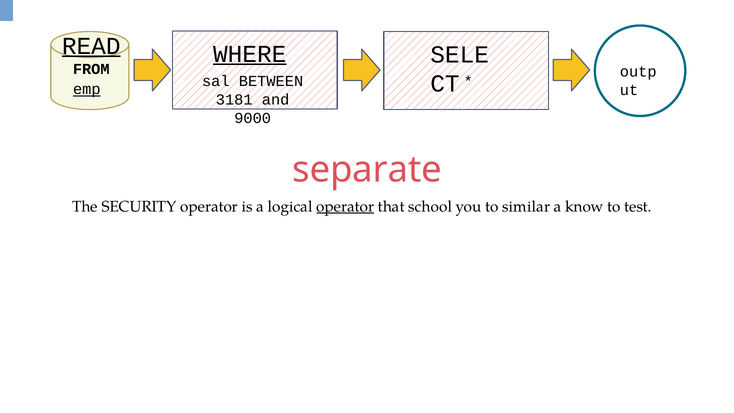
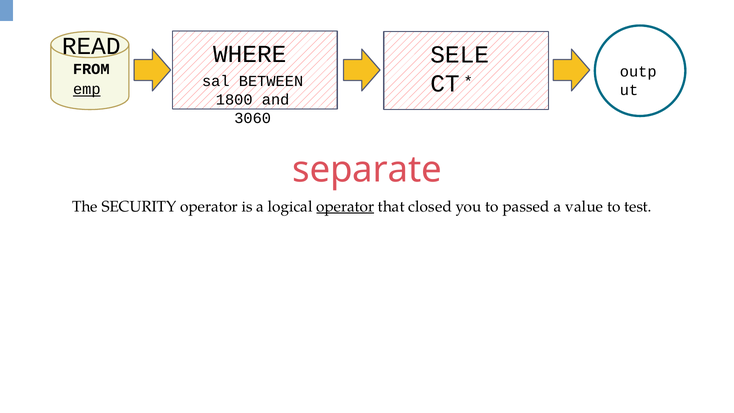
READ underline: present -> none
WHERE underline: present -> none
3181: 3181 -> 1800
9000: 9000 -> 3060
school: school -> closed
similar: similar -> passed
know: know -> value
